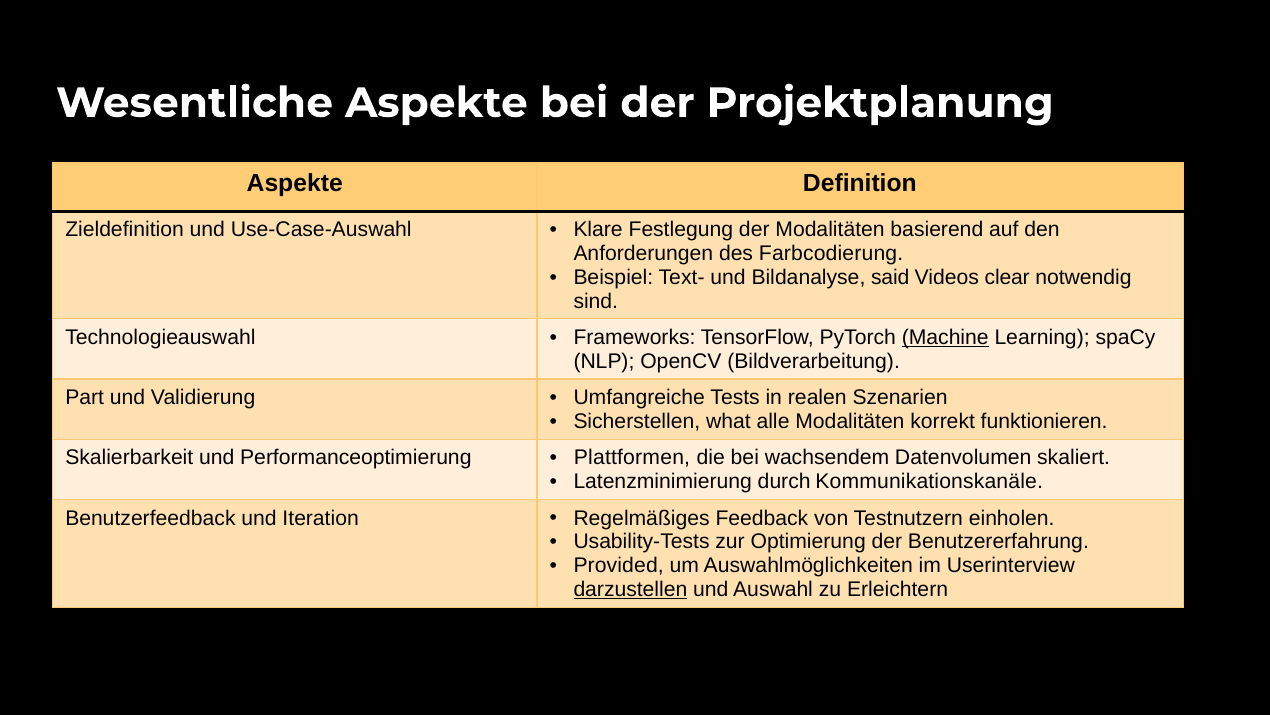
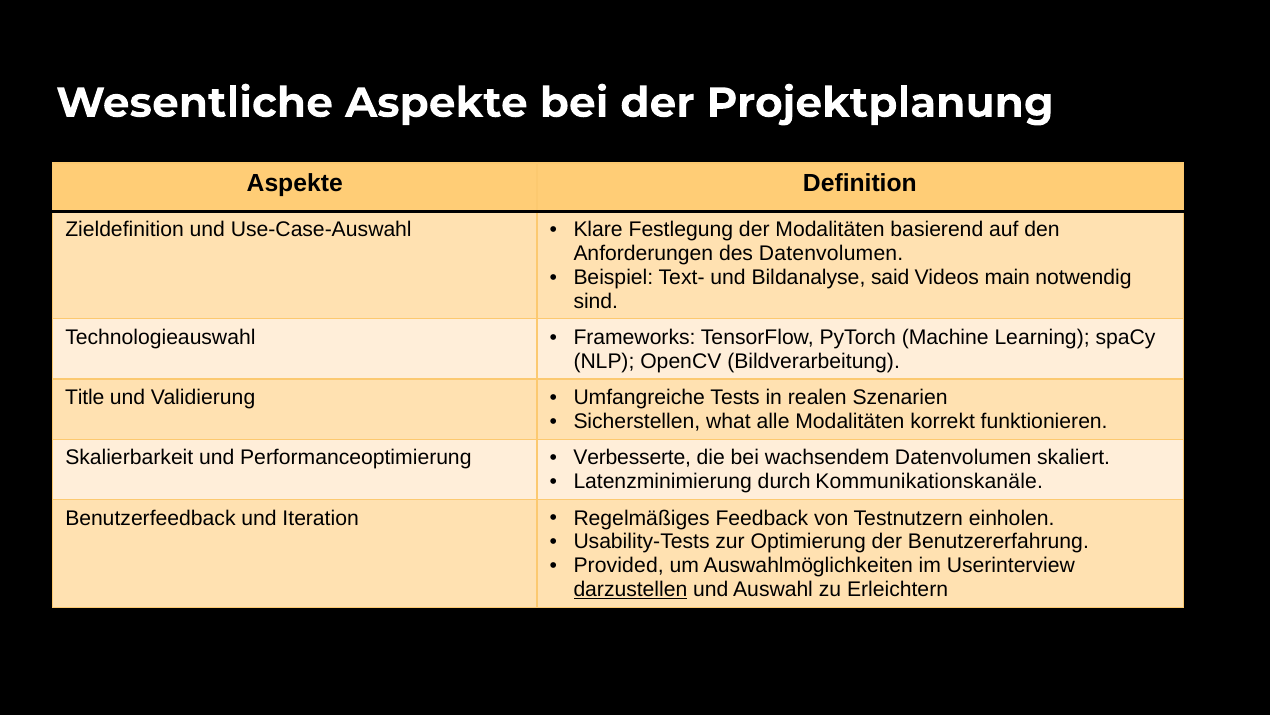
des Farbcodierung: Farbcodierung -> Datenvolumen
clear: clear -> main
Machine underline: present -> none
Part: Part -> Title
Plattformen: Plattformen -> Verbesserte
